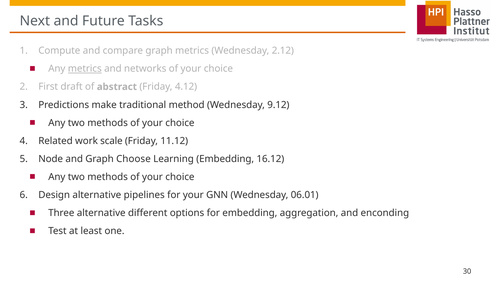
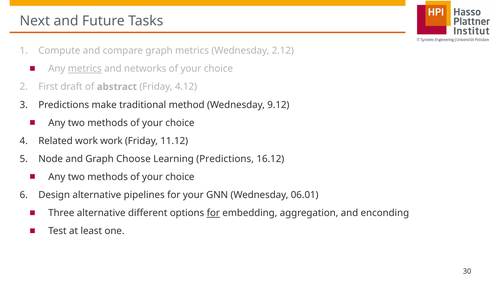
work scale: scale -> work
Learning Embedding: Embedding -> Predictions
for at (213, 213) underline: none -> present
